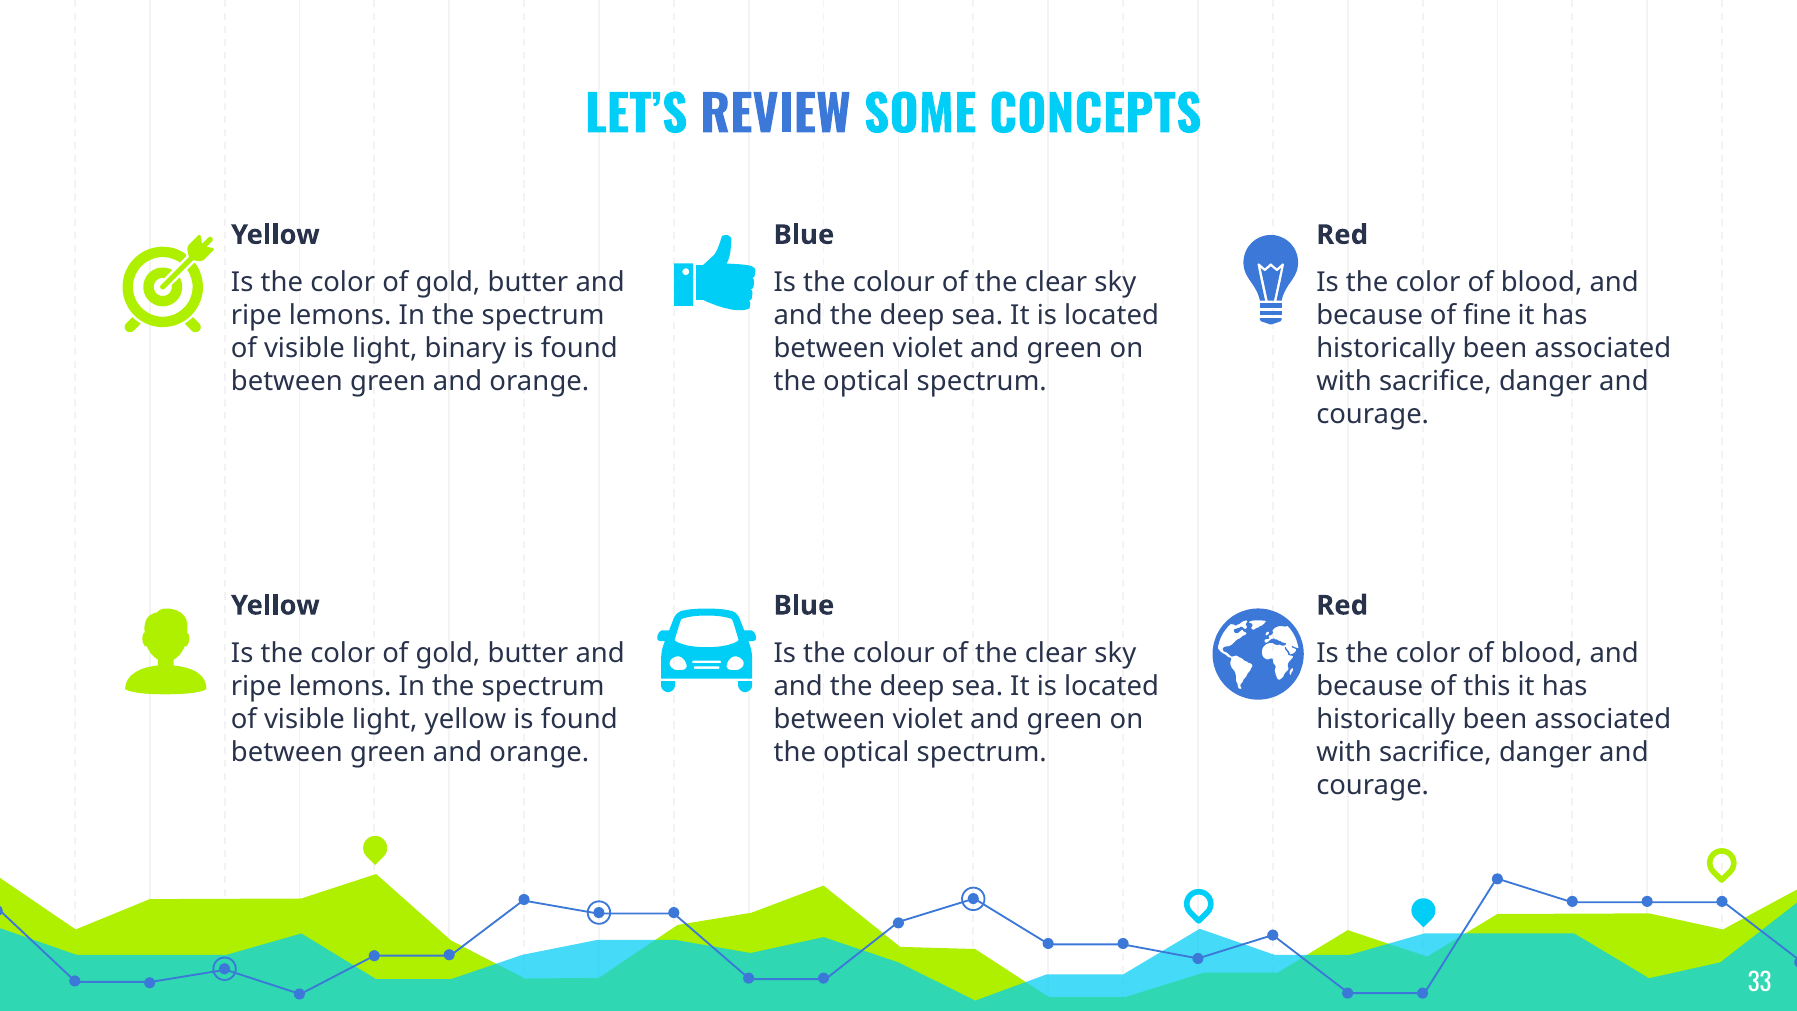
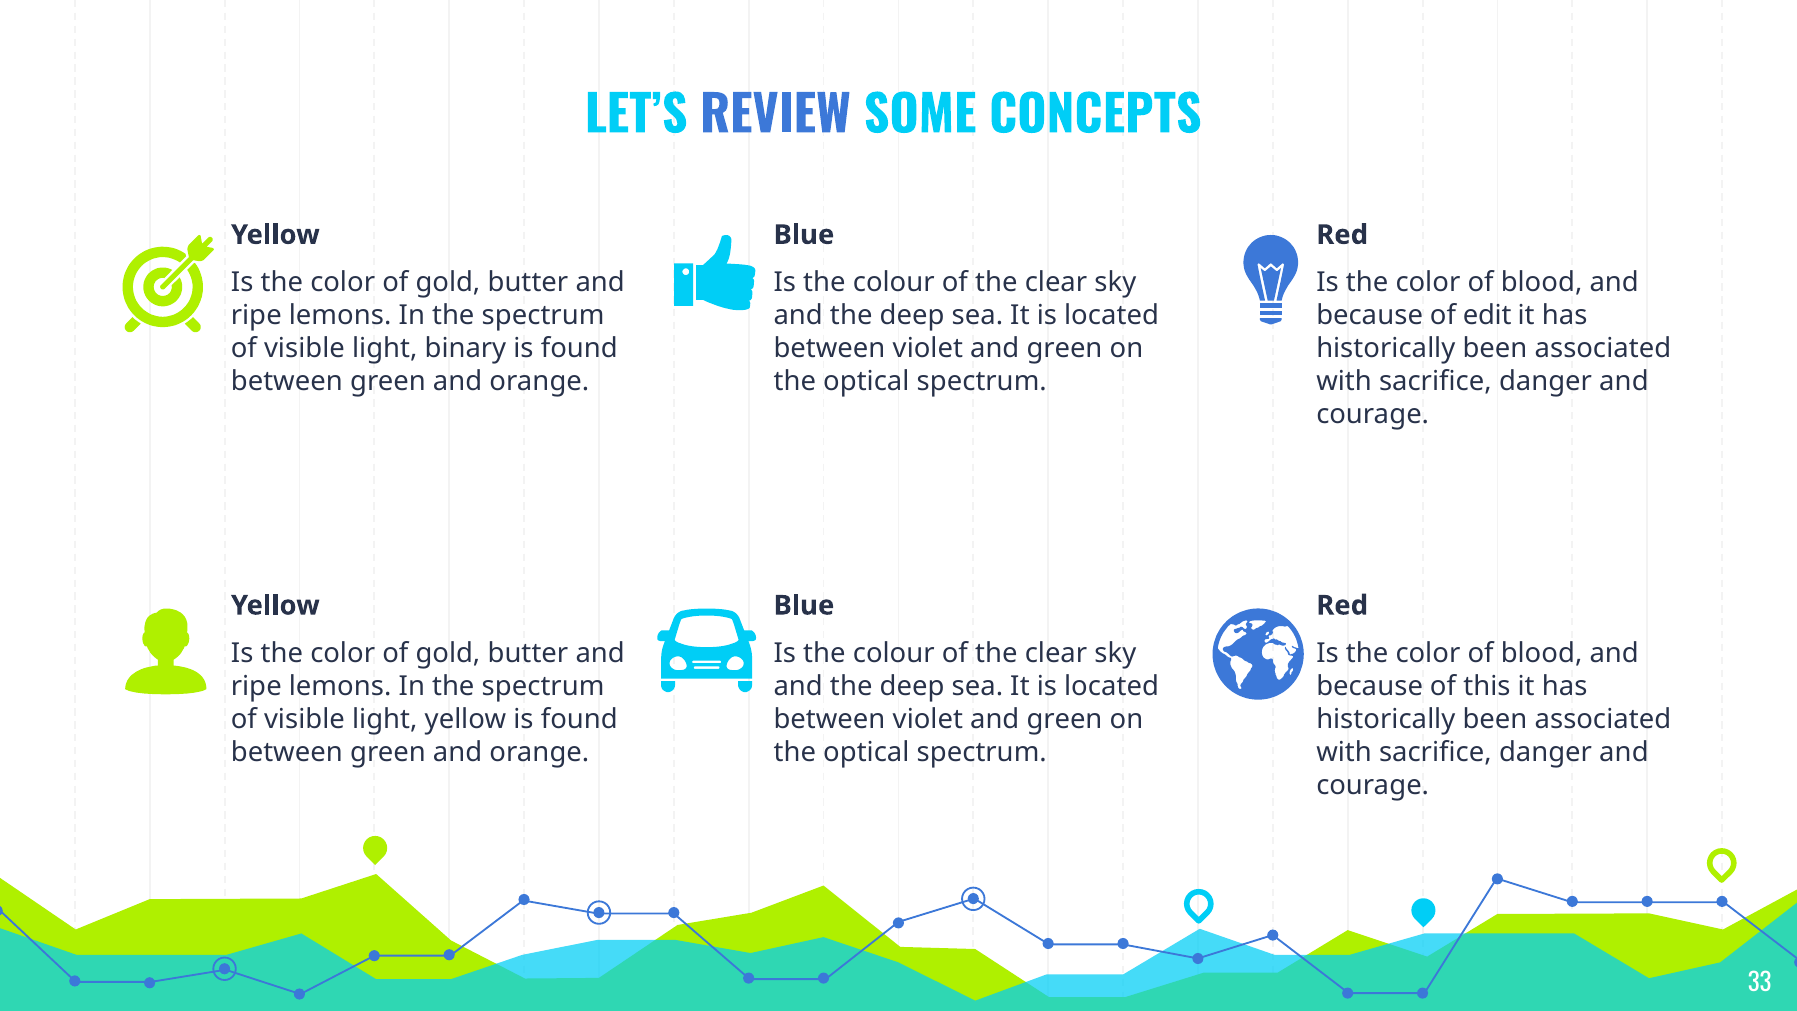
fine: fine -> edit
